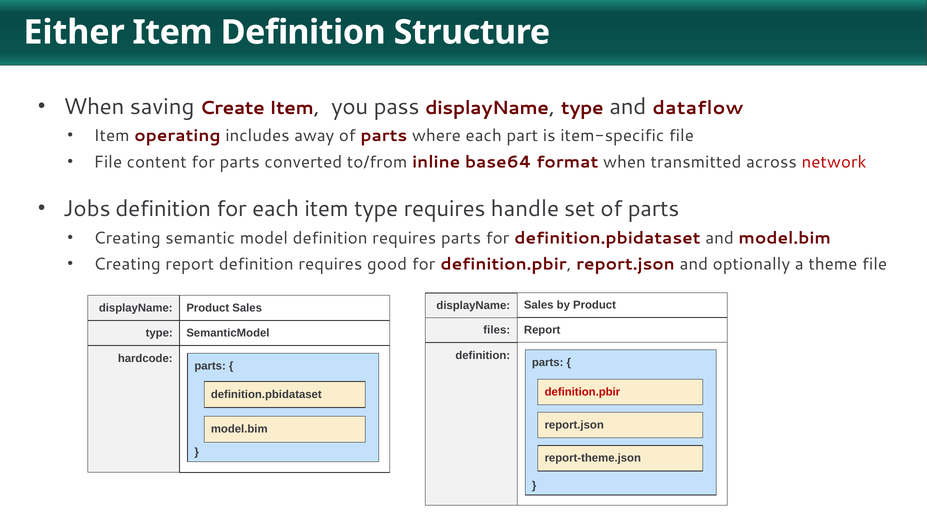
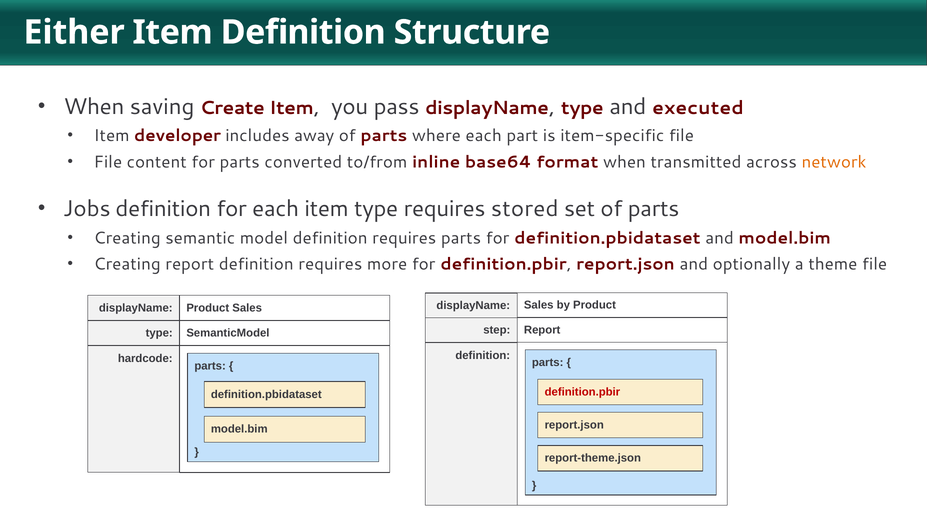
dataflow: dataflow -> executed
operating: operating -> developer
network colour: red -> orange
handle: handle -> stored
good: good -> more
files: files -> step
